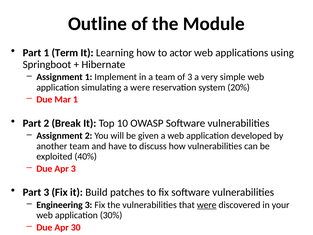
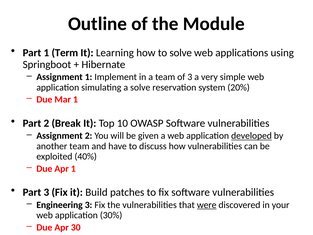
to actor: actor -> solve
a were: were -> solve
developed underline: none -> present
Apr 3: 3 -> 1
